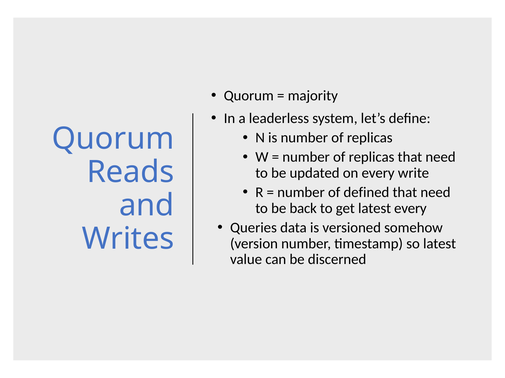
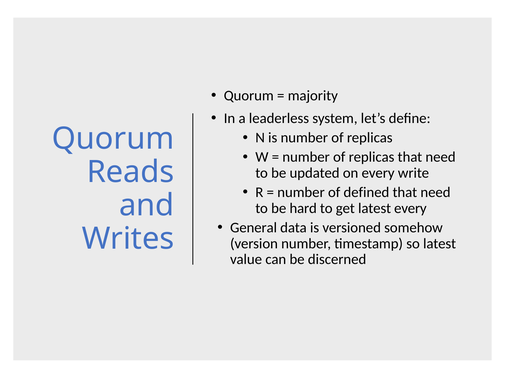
back: back -> hard
Queries: Queries -> General
